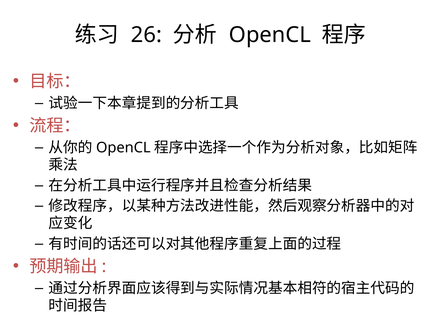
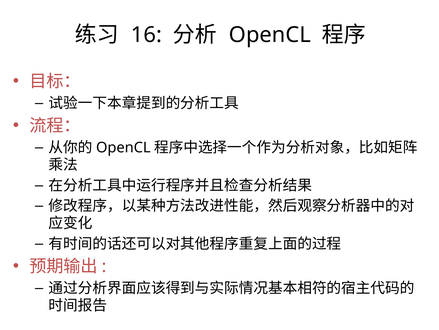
26: 26 -> 16
